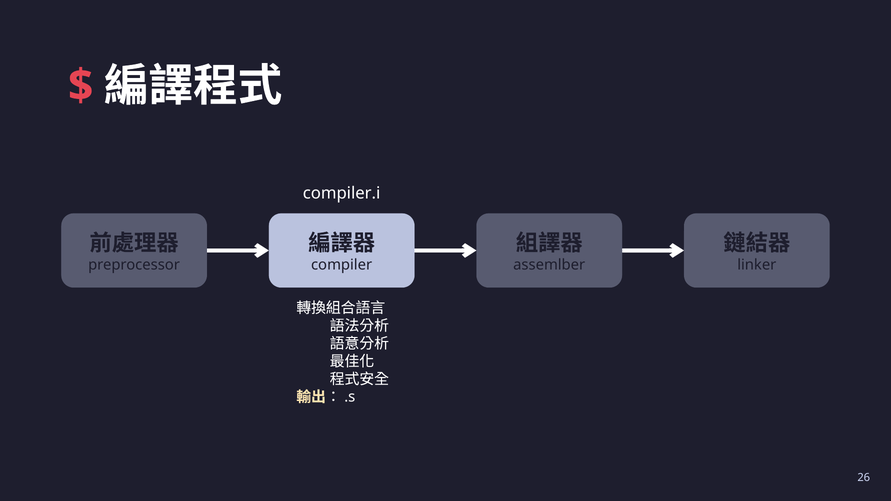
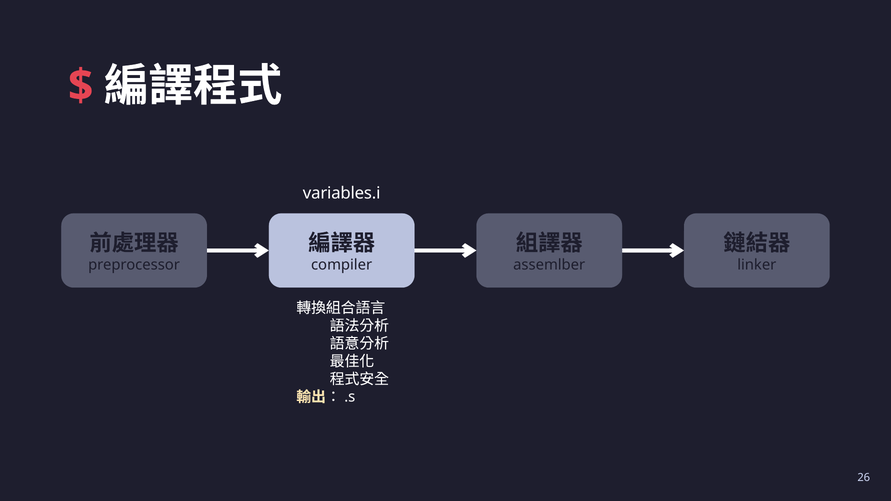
compiler.i: compiler.i -> variables.i
